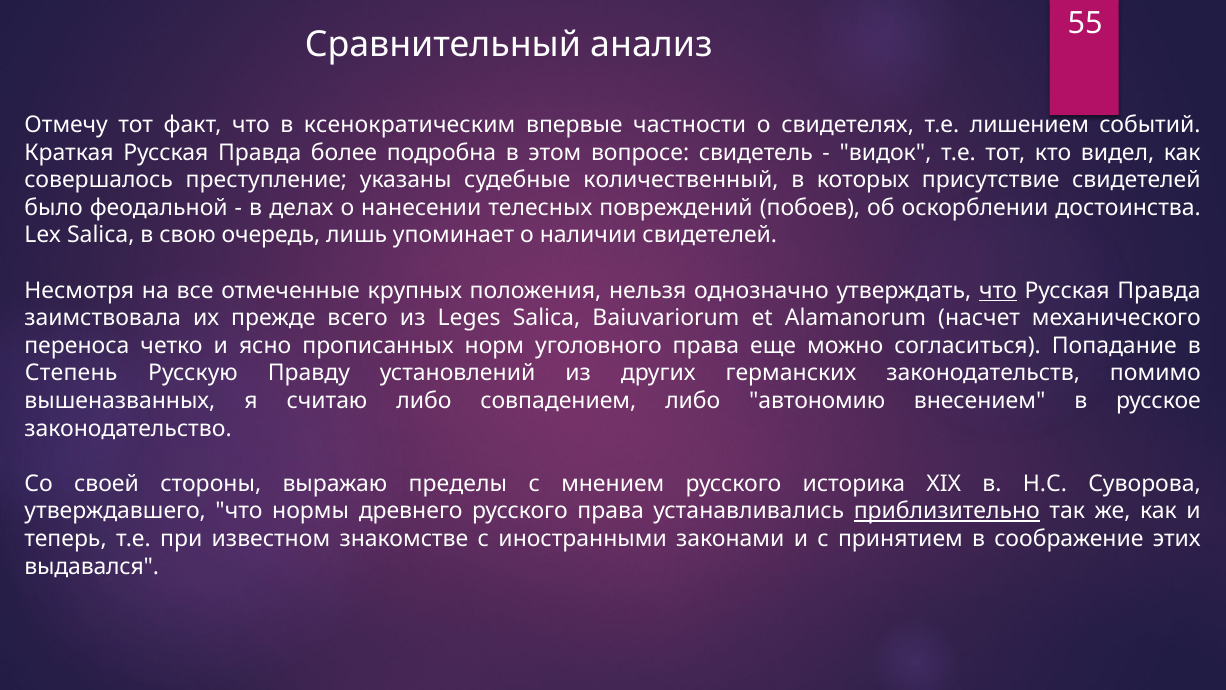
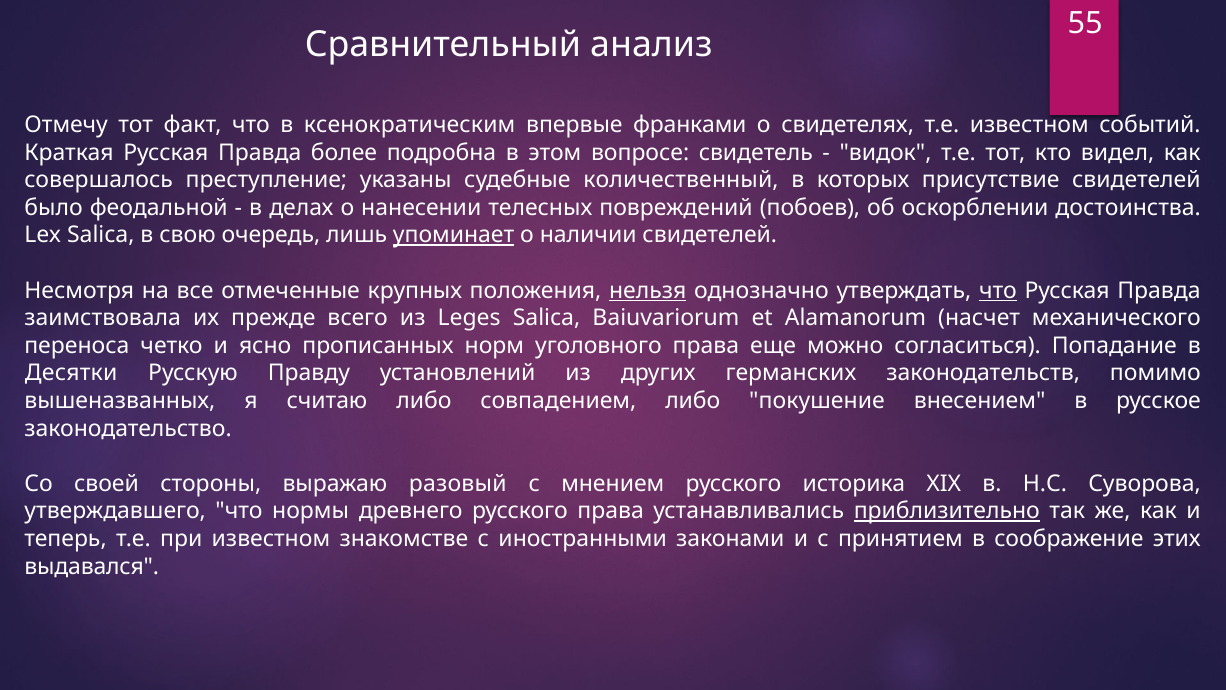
частности: частности -> франками
т.е лишением: лишением -> известном
упоминает underline: none -> present
нельзя underline: none -> present
Степень: Степень -> Десятки
автономию: автономию -> покушение
пределы: пределы -> разовый
